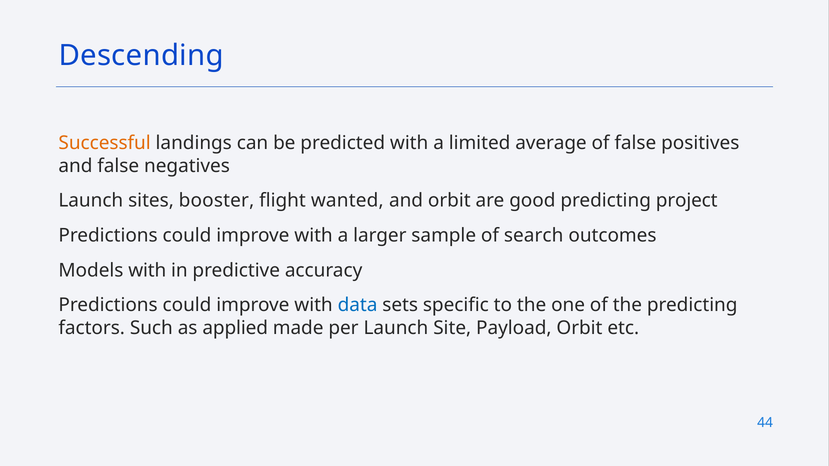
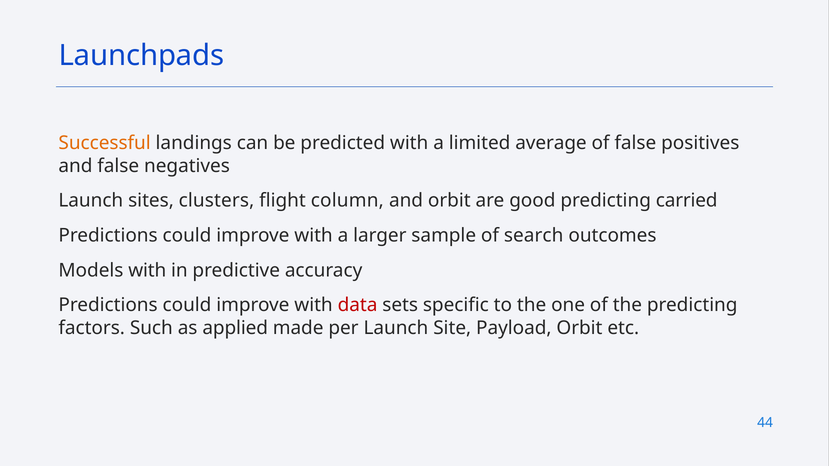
Descending: Descending -> Launchpads
booster: booster -> clusters
wanted: wanted -> column
project: project -> carried
data colour: blue -> red
